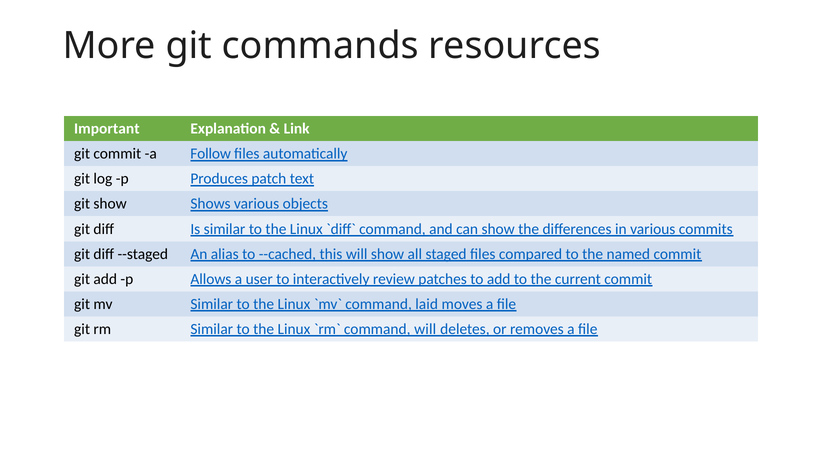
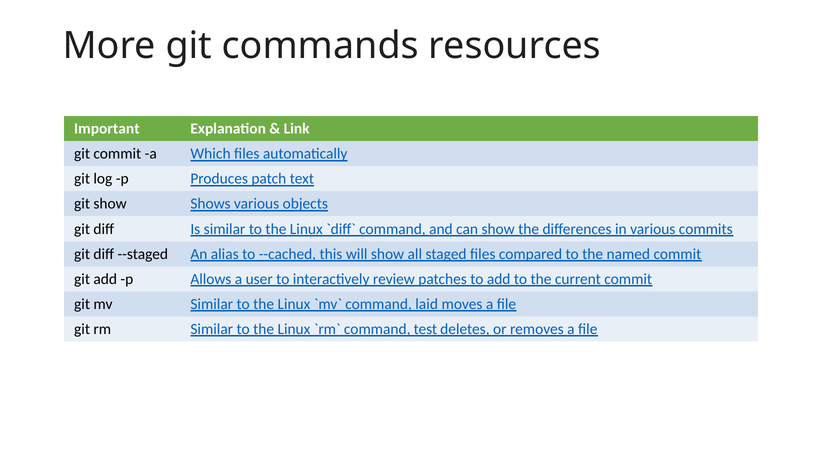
Follow: Follow -> Which
command will: will -> test
